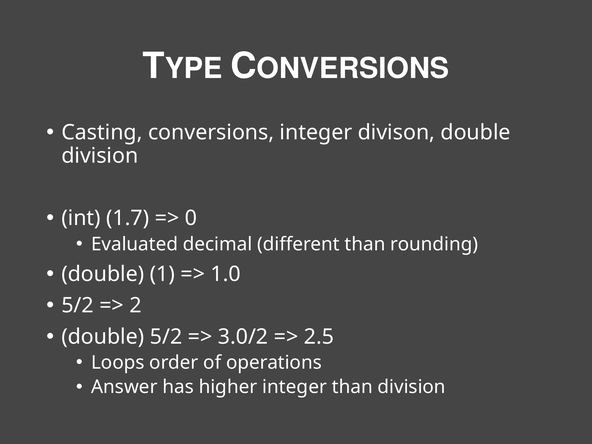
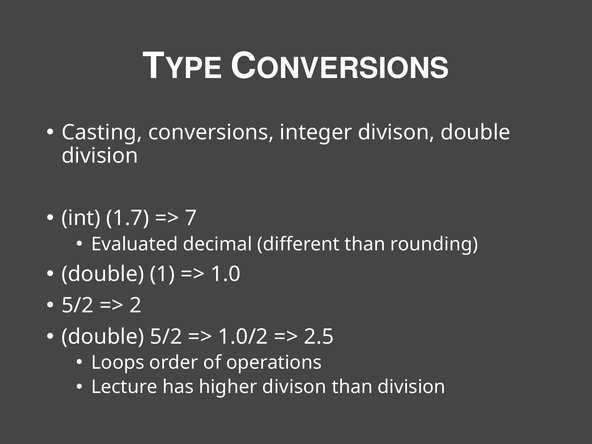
0: 0 -> 7
3.0/2: 3.0/2 -> 1.0/2
Answer: Answer -> Lecture
higher integer: integer -> divison
